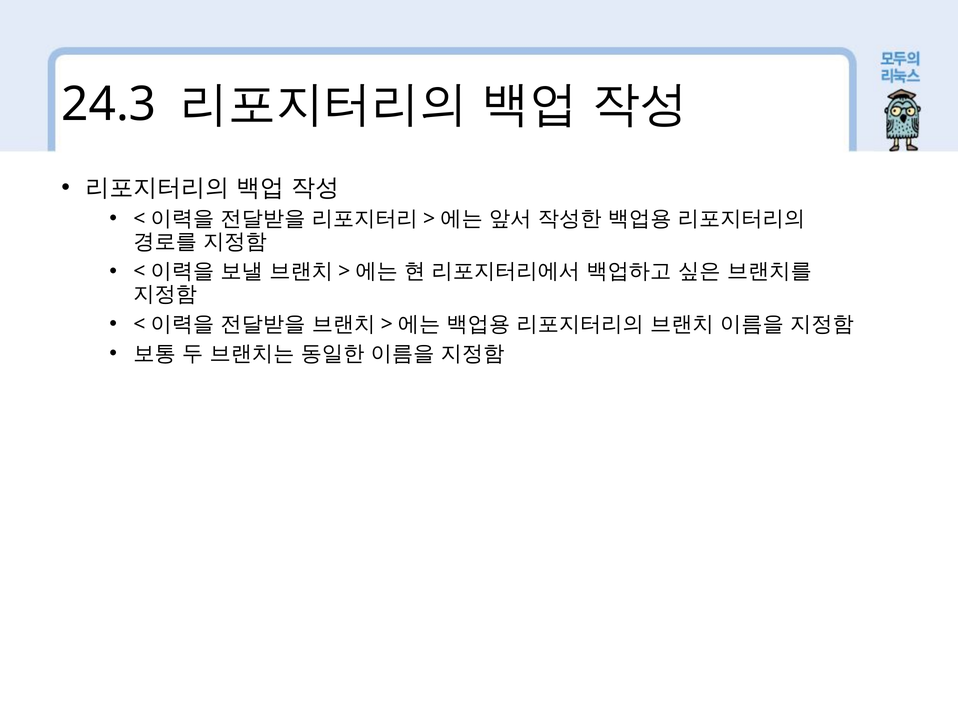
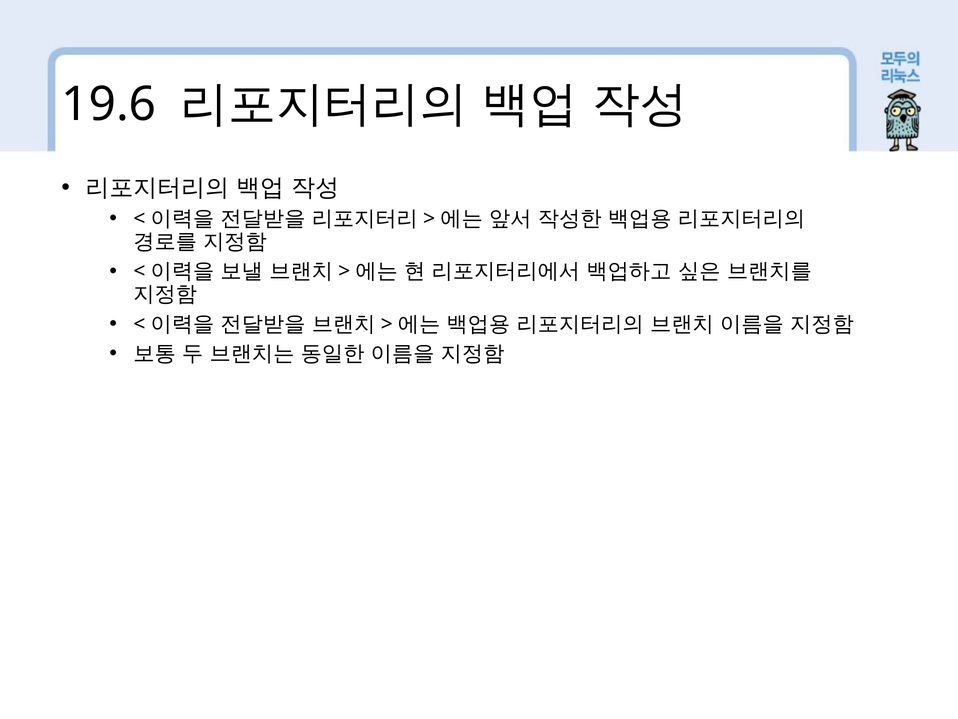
24.3: 24.3 -> 19.6
